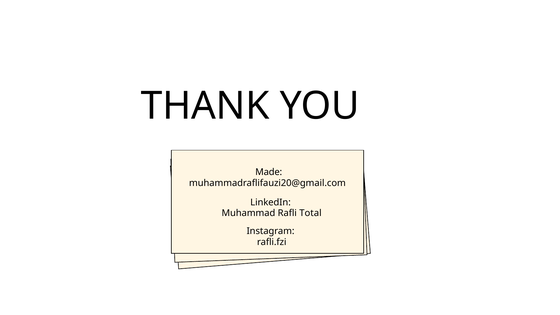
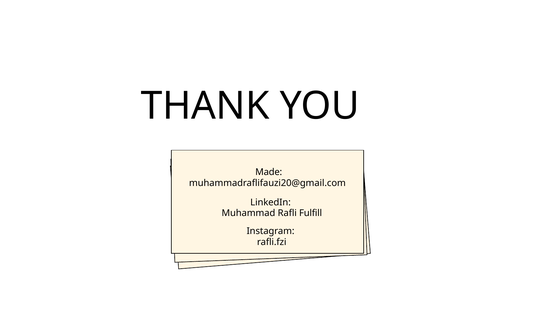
Total: Total -> Fulfill
